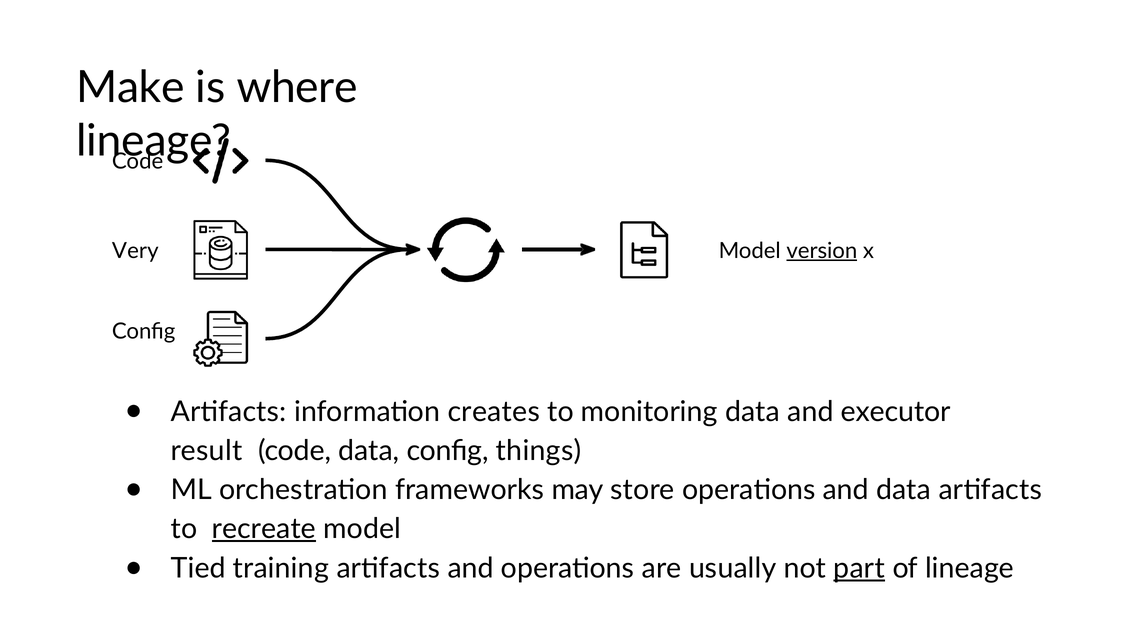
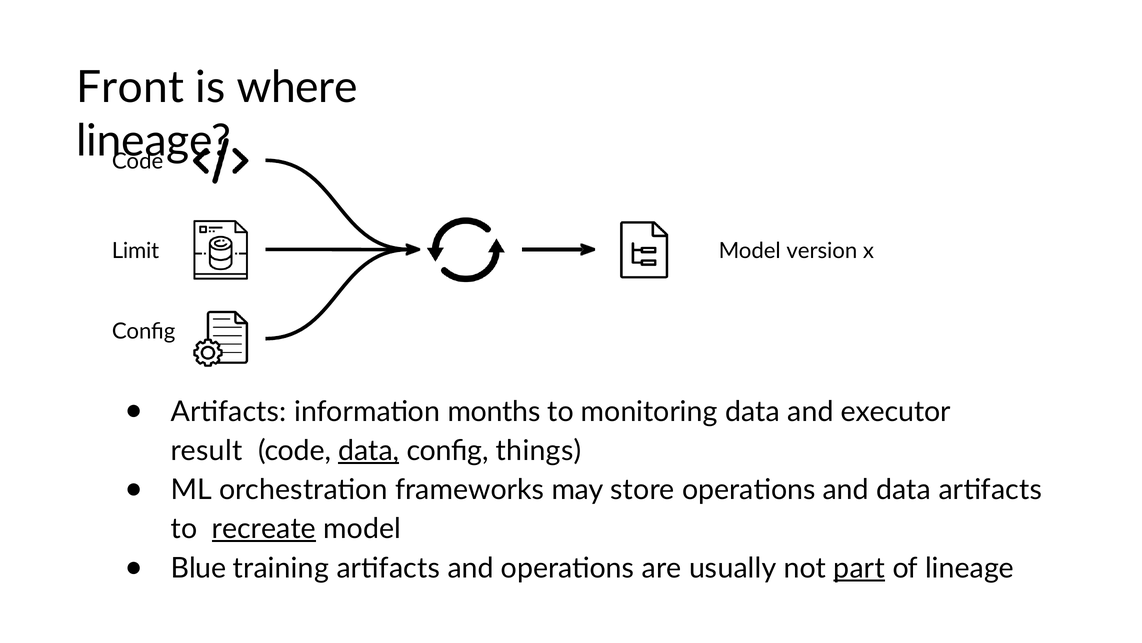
Make: Make -> Front
Very: Very -> Limit
version underline: present -> none
creates: creates -> months
data at (369, 450) underline: none -> present
Tied: Tied -> Blue
